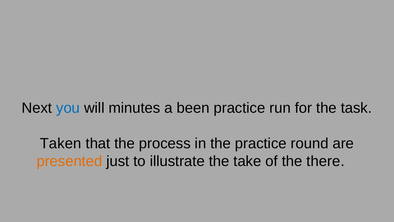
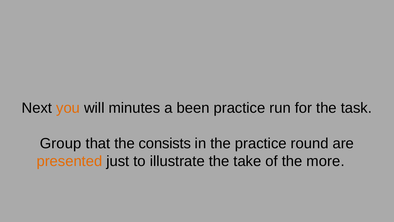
you colour: blue -> orange
Taken: Taken -> Group
process: process -> consists
there: there -> more
